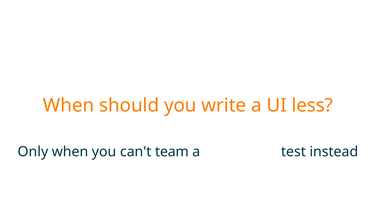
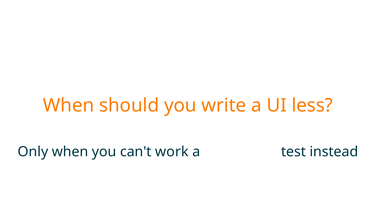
team: team -> work
